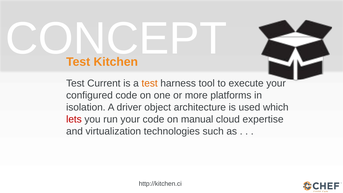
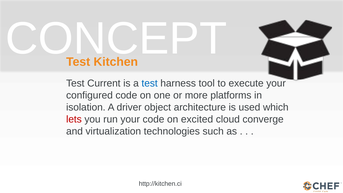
test at (150, 83) colour: orange -> blue
manual: manual -> excited
expertise: expertise -> converge
